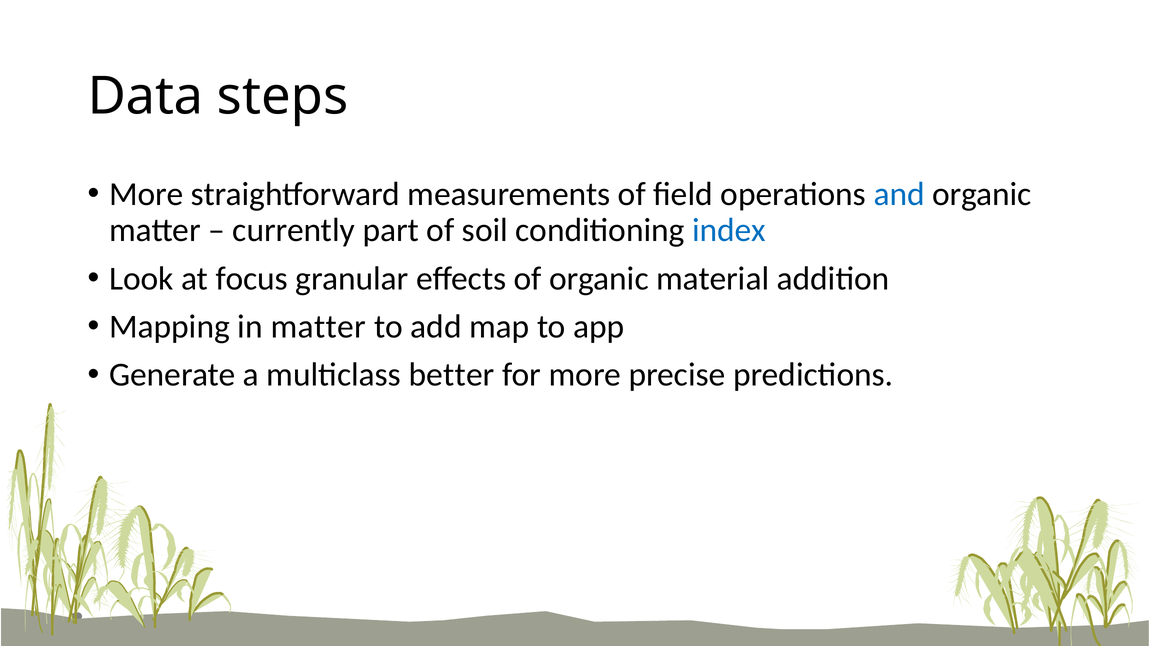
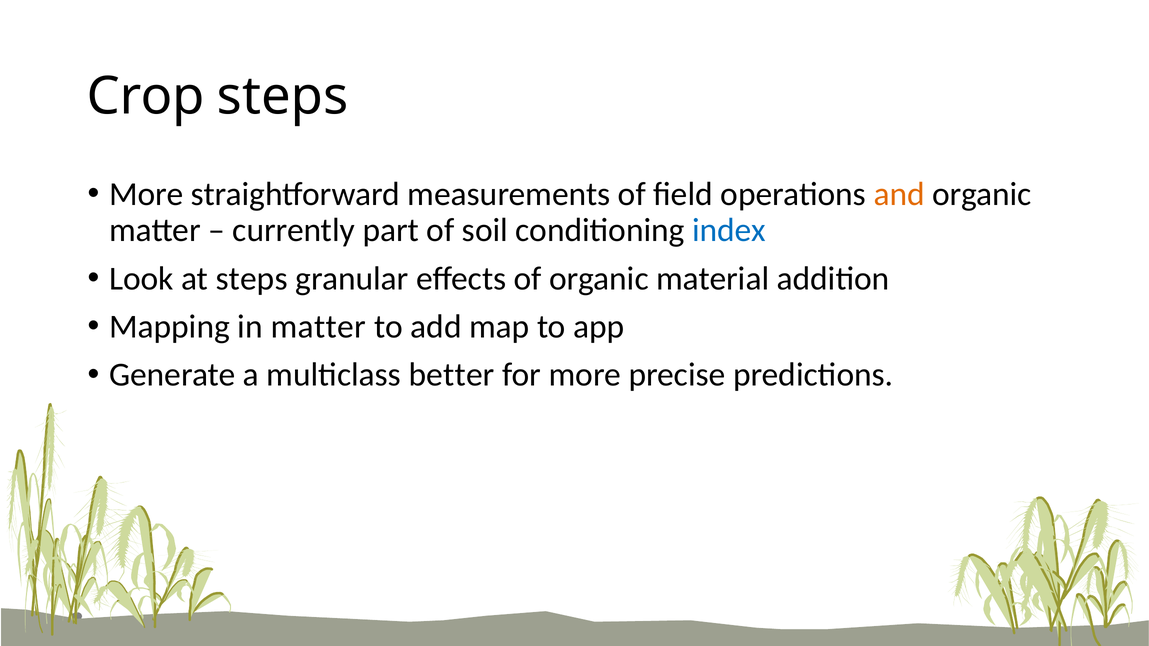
Data: Data -> Crop
and colour: blue -> orange
at focus: focus -> steps
